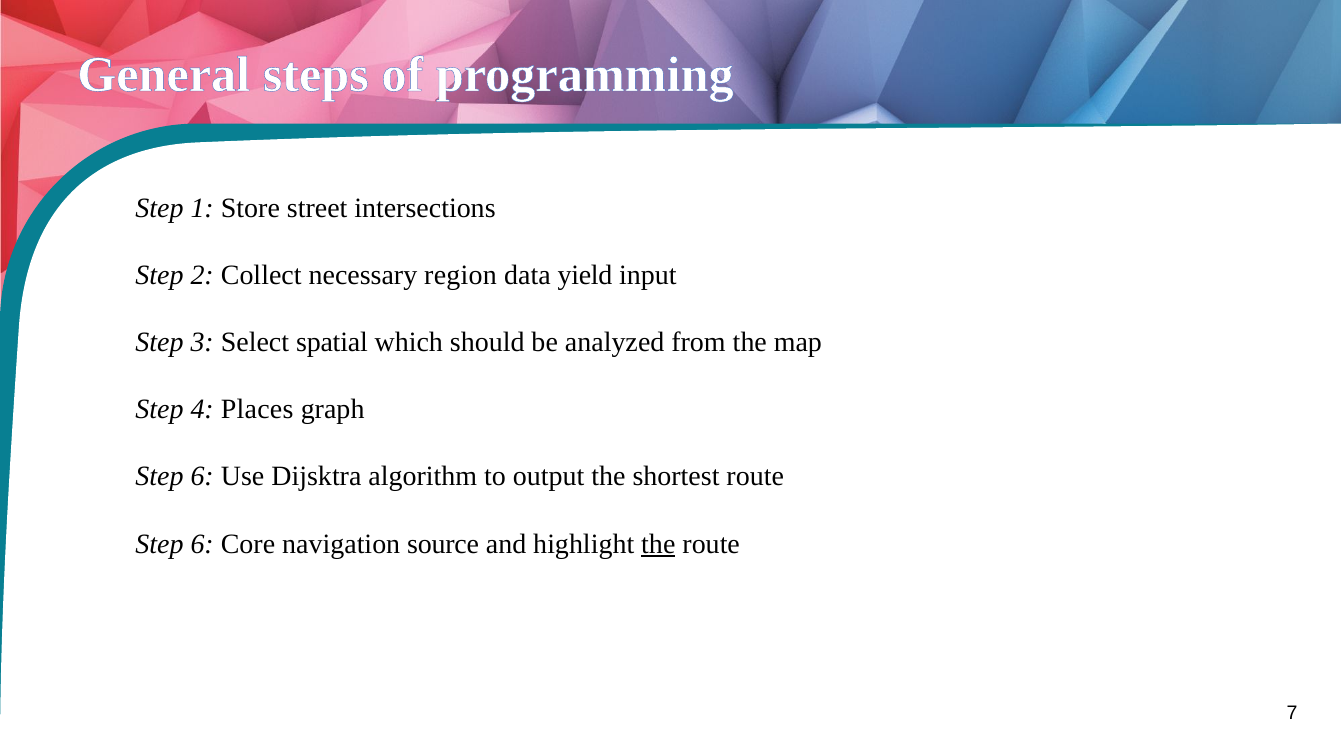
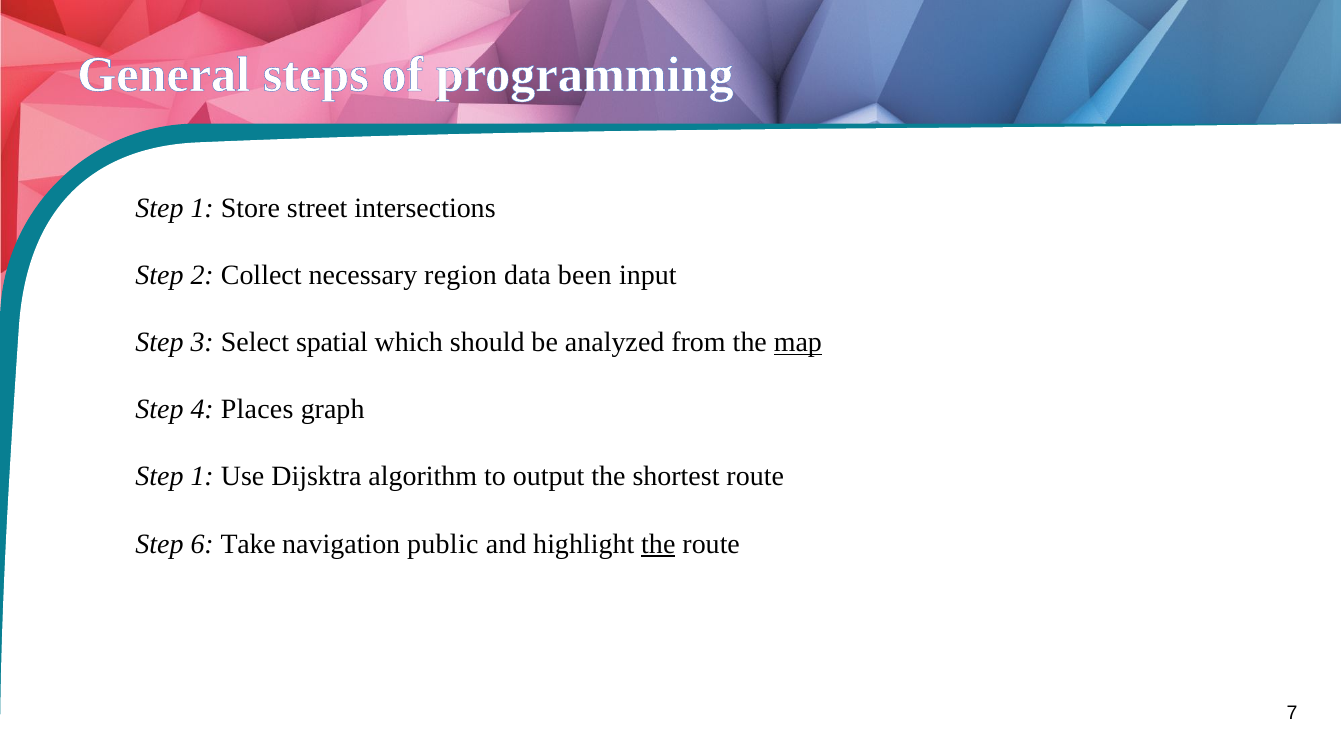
yield: yield -> been
map underline: none -> present
6 at (202, 477): 6 -> 1
Core: Core -> Take
source: source -> public
